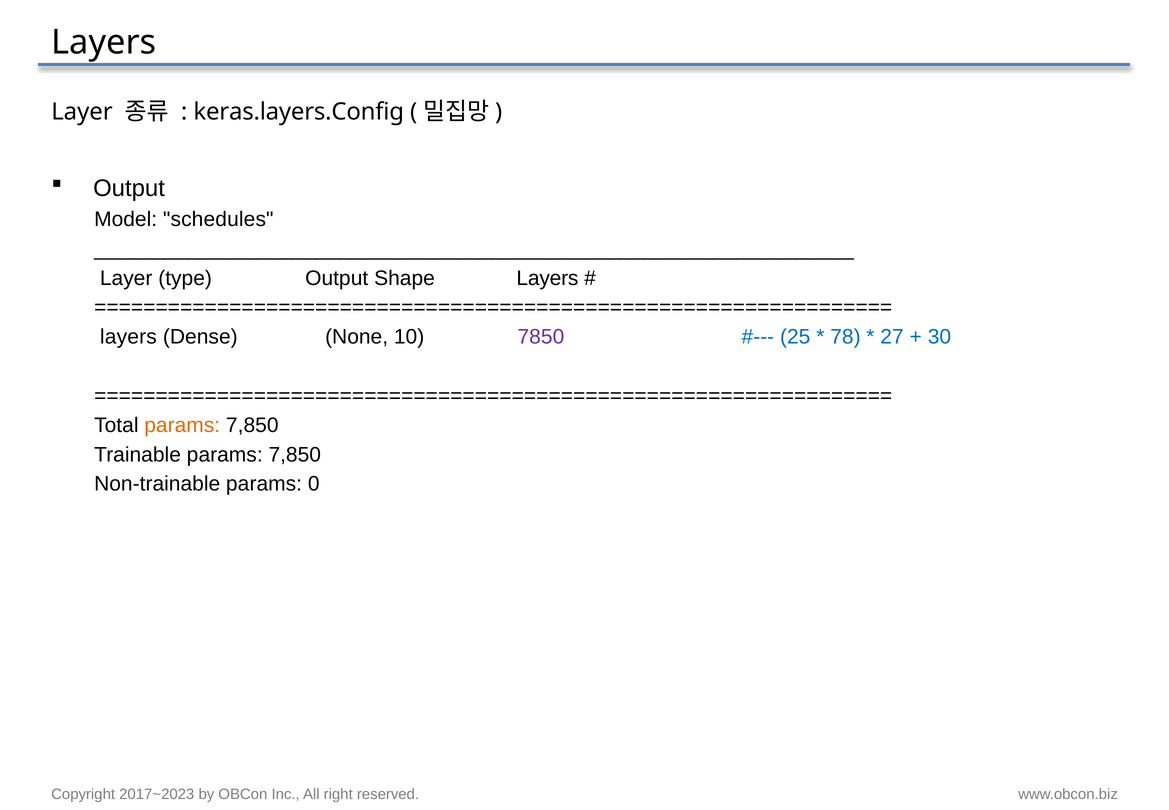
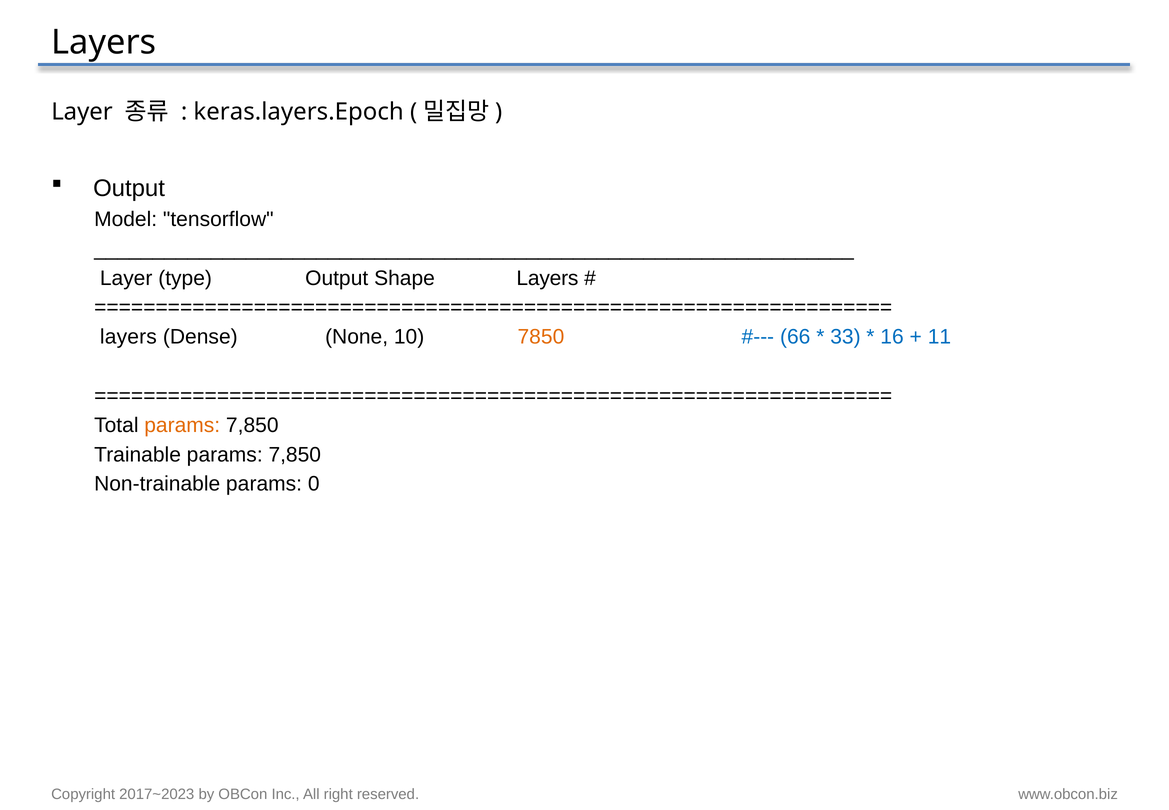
keras.layers.Config: keras.layers.Config -> keras.layers.Epoch
schedules: schedules -> tensorflow
7850 colour: purple -> orange
25: 25 -> 66
78: 78 -> 33
27: 27 -> 16
30: 30 -> 11
